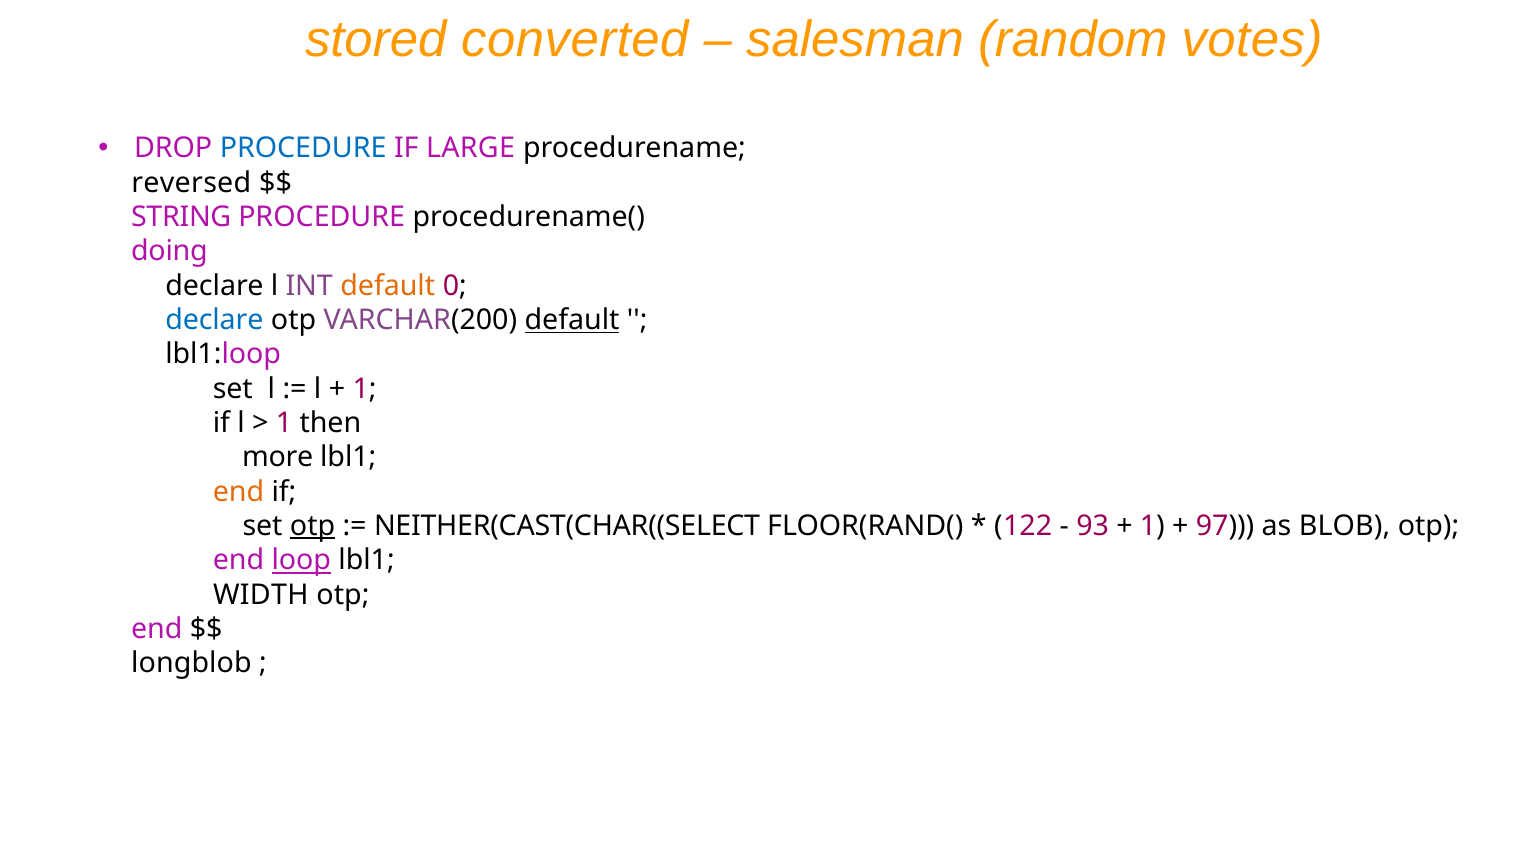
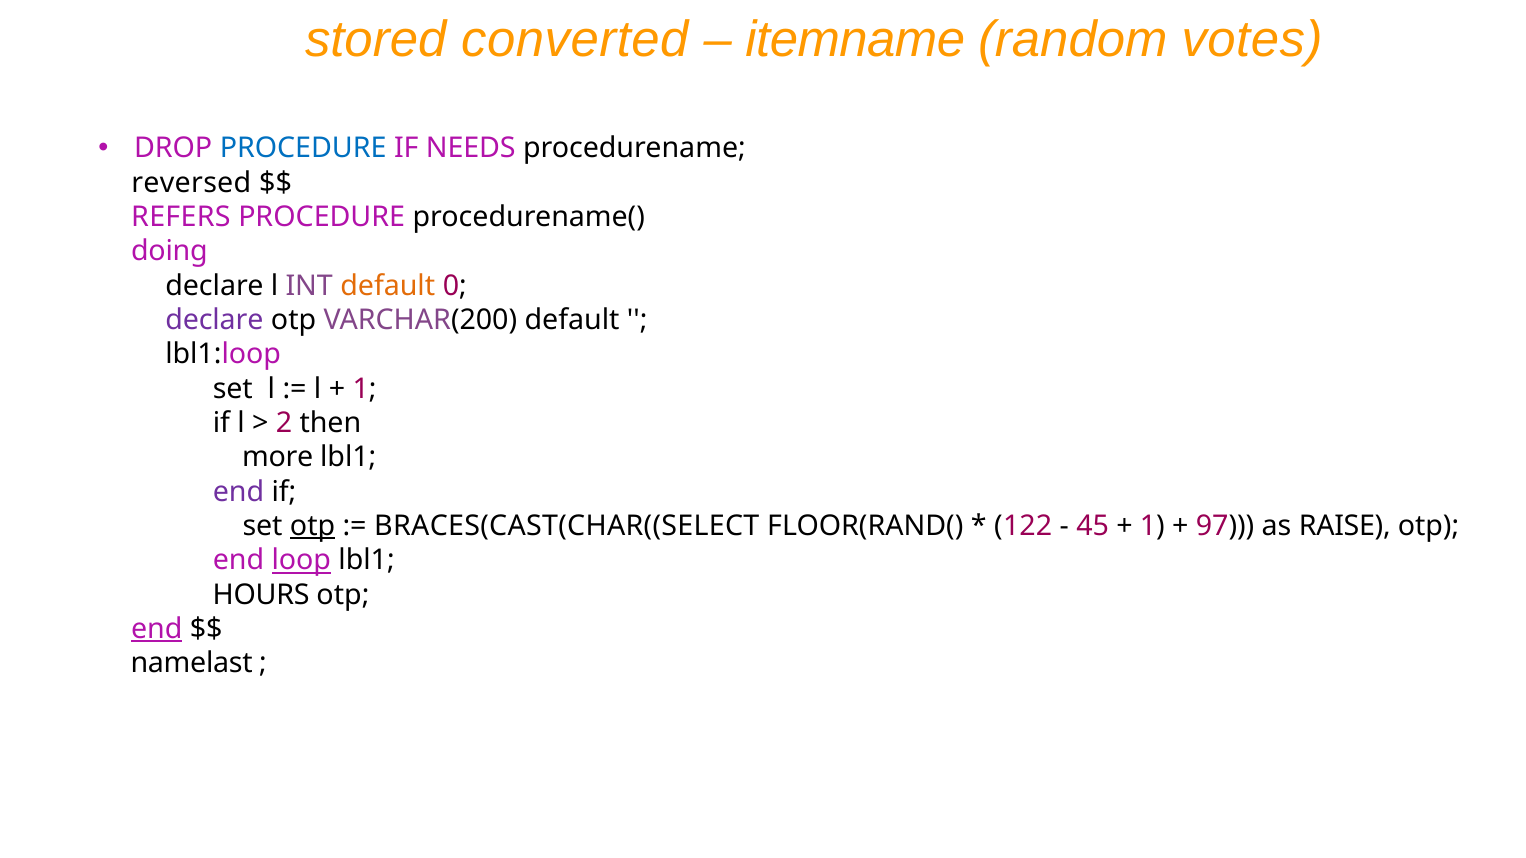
salesman: salesman -> itemname
LARGE: LARGE -> NEEDS
STRING: STRING -> REFERS
declare at (214, 320) colour: blue -> purple
default at (572, 320) underline: present -> none
1 at (284, 423): 1 -> 2
end at (238, 492) colour: orange -> purple
NEITHER(CAST(CHAR((SELECT: NEITHER(CAST(CHAR((SELECT -> BRACES(CAST(CHAR((SELECT
93: 93 -> 45
BLOB: BLOB -> RAISE
WIDTH: WIDTH -> HOURS
end at (157, 629) underline: none -> present
longblob: longblob -> namelast
